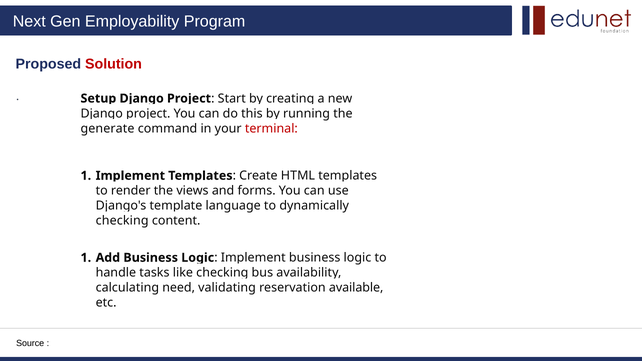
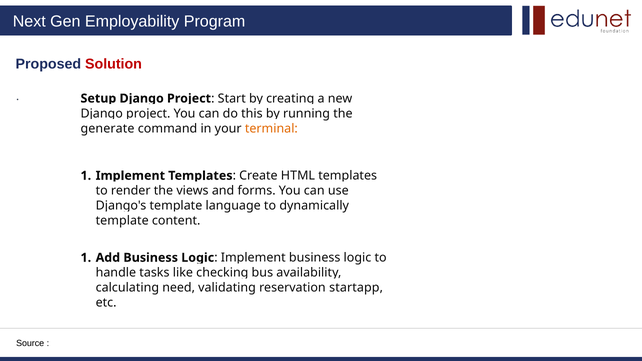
terminal colour: red -> orange
checking at (122, 221): checking -> template
available: available -> startapp
